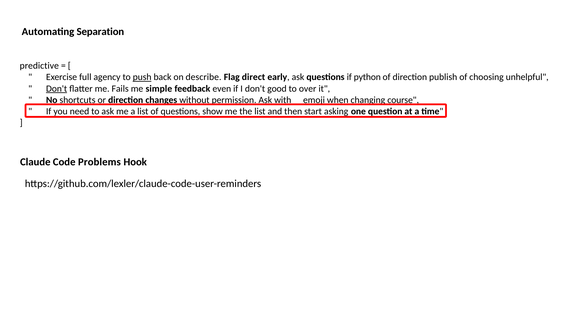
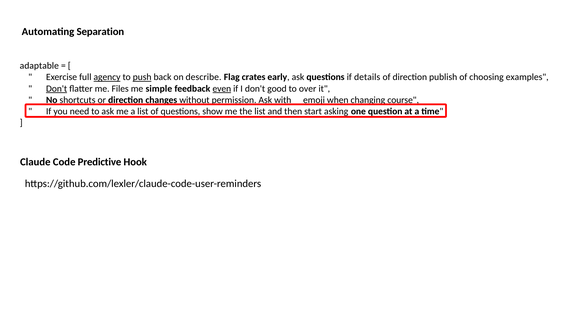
predictive: predictive -> adaptable
direct: direct -> crates
python: python -> details
unhelpful: unhelpful -> examples
agency underline: none -> present
even underline: none -> present
Fails: Fails -> Files
Problems: Problems -> Predictive
